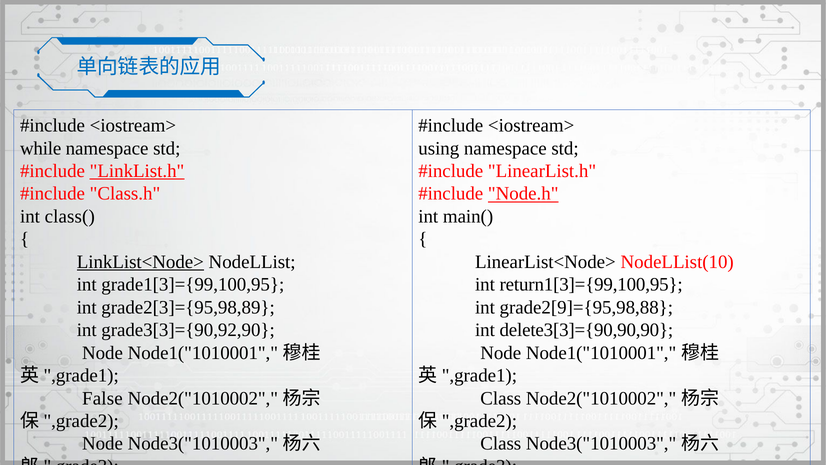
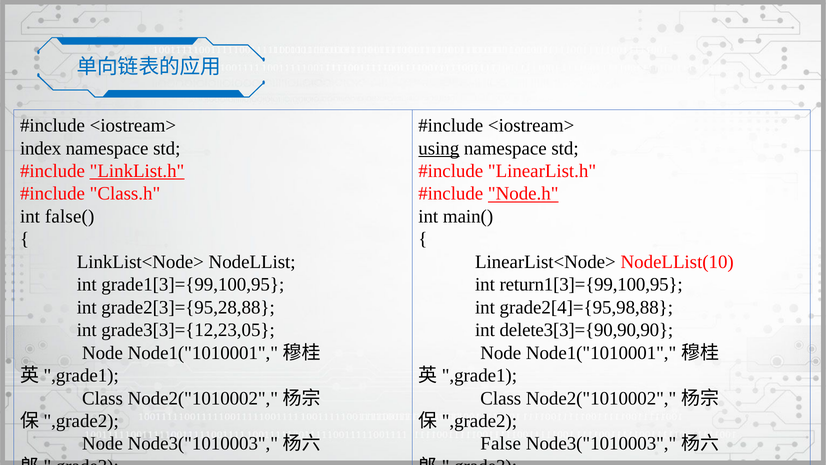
while: while -> index
using underline: none -> present
class(: class( -> false(
LinkList<Node> underline: present -> none
grade2[3]={95,98,89: grade2[3]={95,98,89 -> grade2[3]={95,28,88
grade2[9]={95,98,88: grade2[9]={95,98,88 -> grade2[4]={95,98,88
grade3[3]={90,92,90: grade3[3]={90,92,90 -> grade3[3]={12,23,05
False at (102, 398): False -> Class
Class at (501, 443): Class -> False
